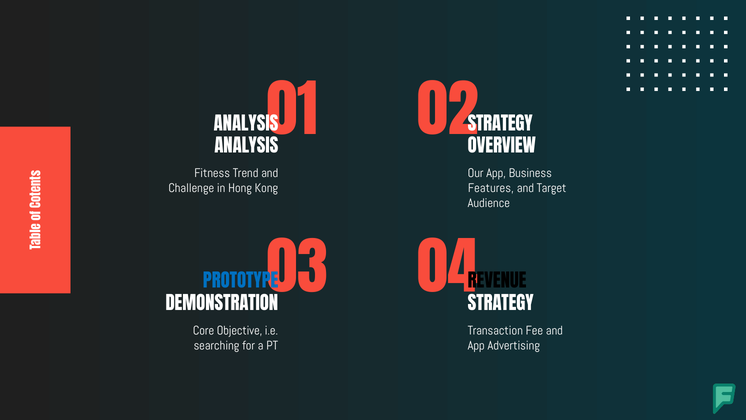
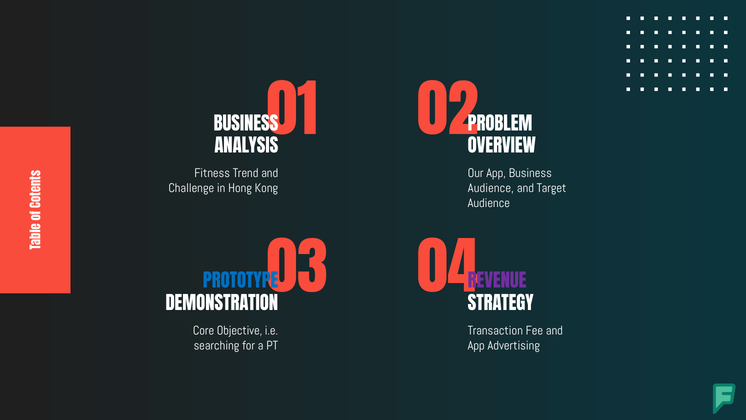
ANALYSIS at (246, 124): ANALYSIS -> BUSINESS
STRATEGY at (500, 124): STRATEGY -> PROBLEM
Features at (491, 188): Features -> Audience
REVENUE colour: black -> purple
